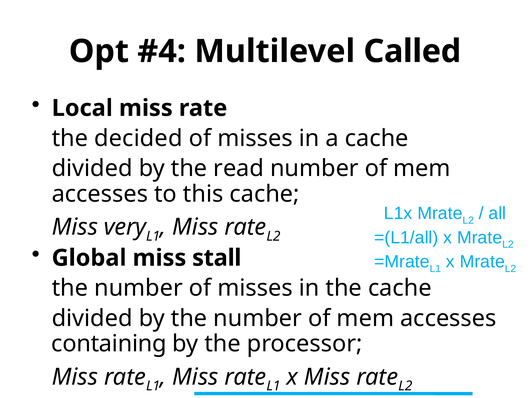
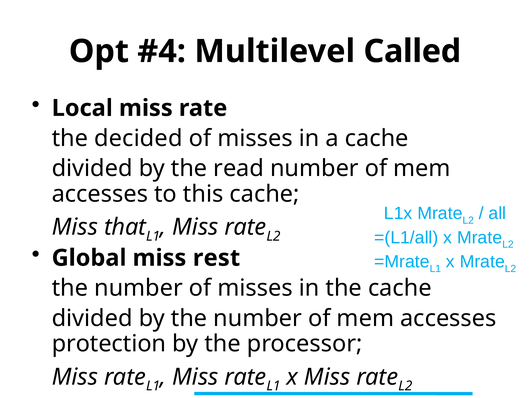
very: very -> that
stall: stall -> rest
containing: containing -> protection
